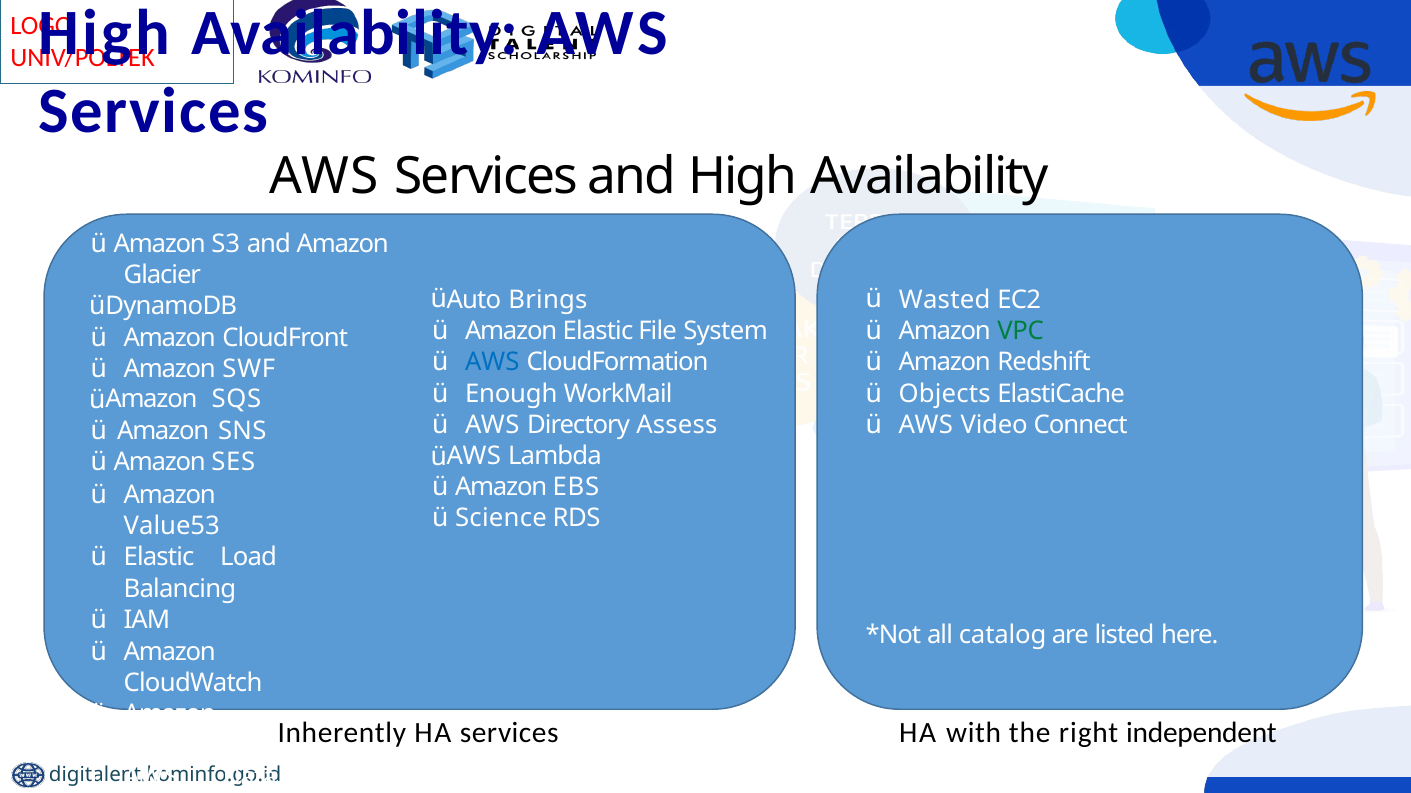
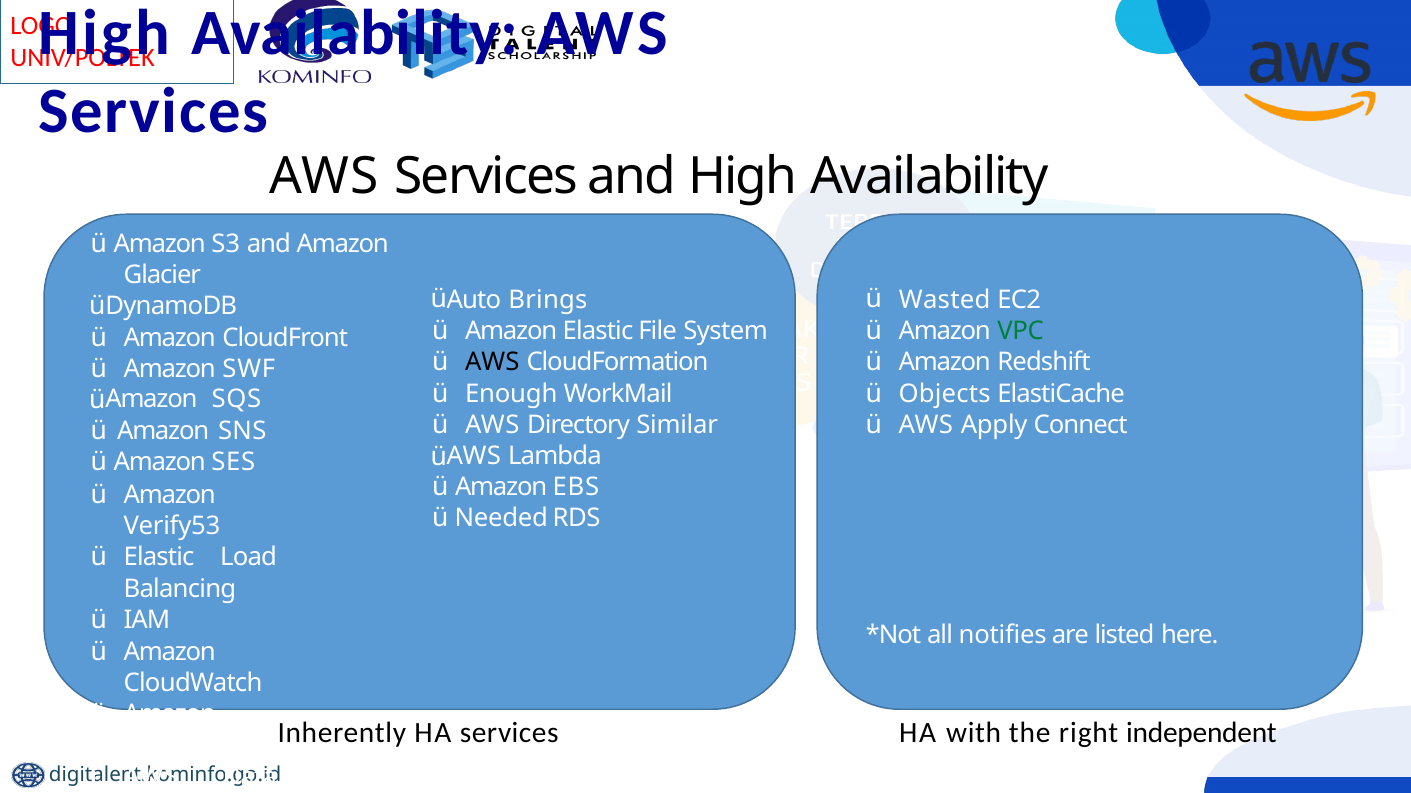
AWS at (492, 363) colour: blue -> black
Assess: Assess -> Similar
Video: Video -> Apply
Science: Science -> Needed
Value53: Value53 -> Verify53
catalog: catalog -> notifies
